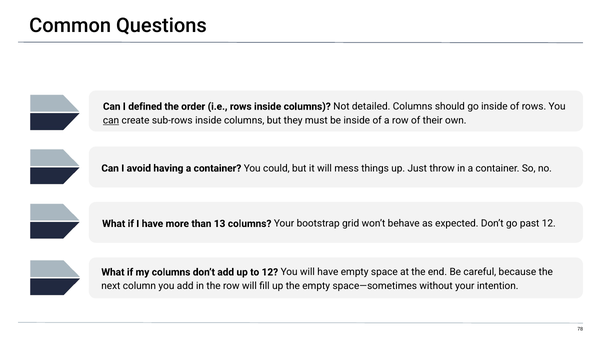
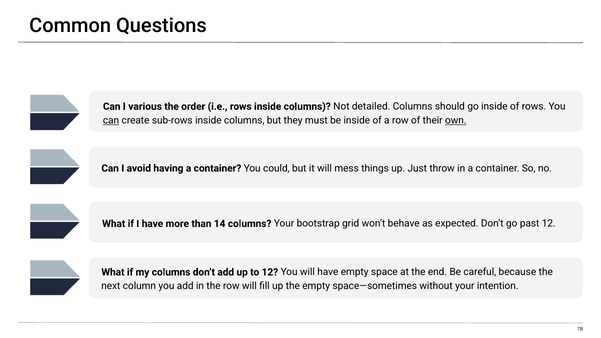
defined: defined -> various
own underline: none -> present
13: 13 -> 14
